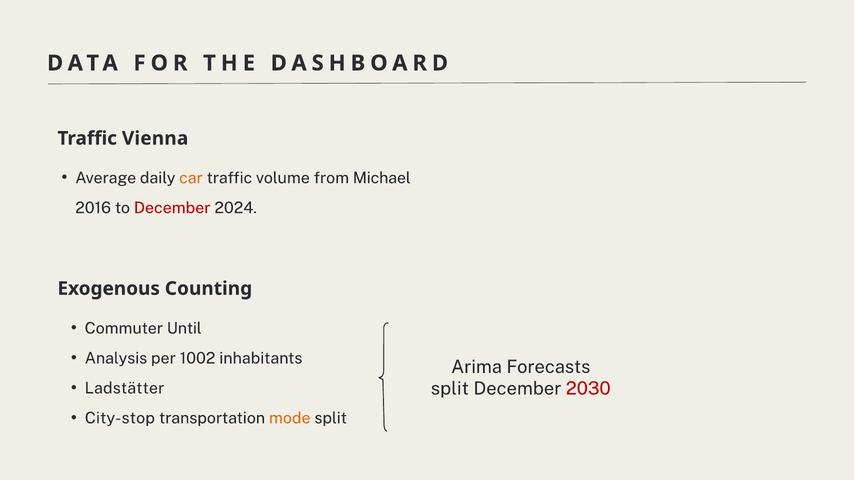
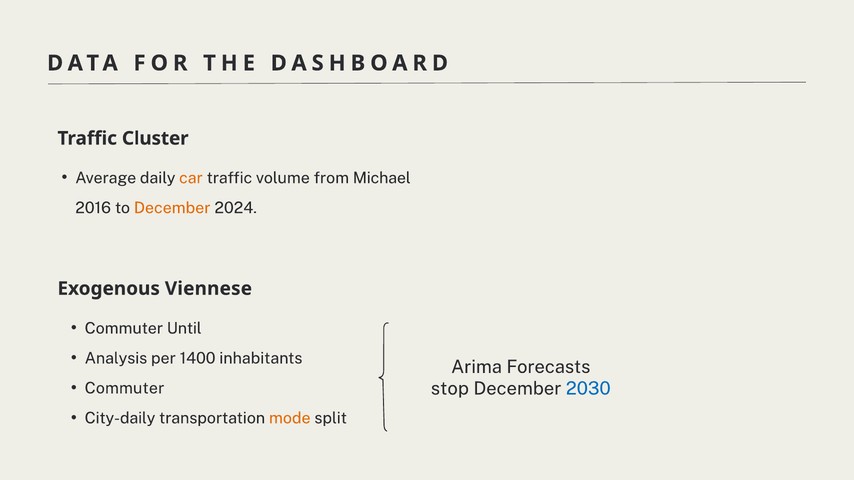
Vienna: Vienna -> Cluster
December at (172, 208) colour: red -> orange
Counting: Counting -> Viennese
1002: 1002 -> 1400
Ladstätter at (125, 388): Ladstätter -> Commuter
split at (450, 389): split -> stop
2030 colour: red -> blue
City-stop: City-stop -> City-daily
